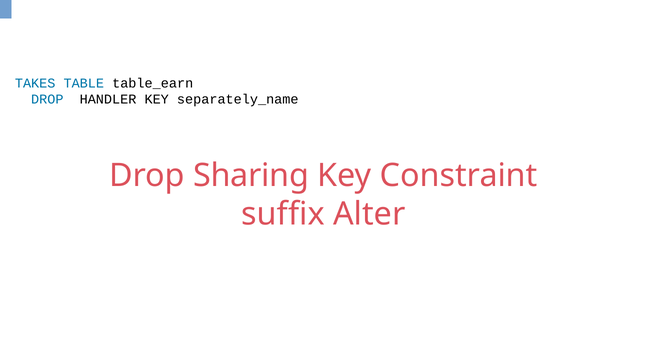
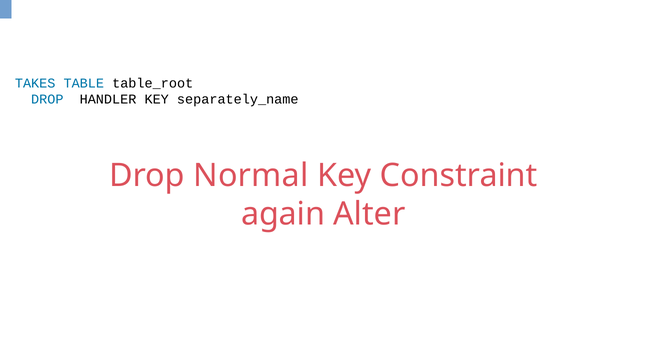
table_earn: table_earn -> table_root
Sharing: Sharing -> Normal
suffix: suffix -> again
